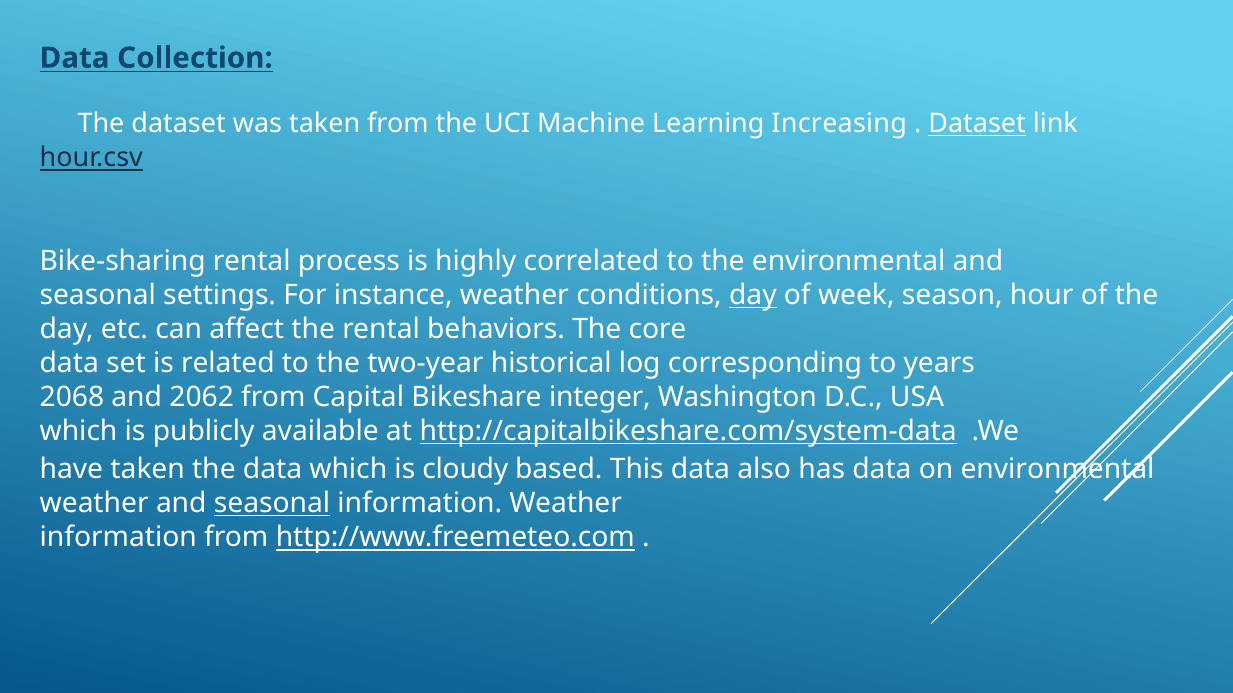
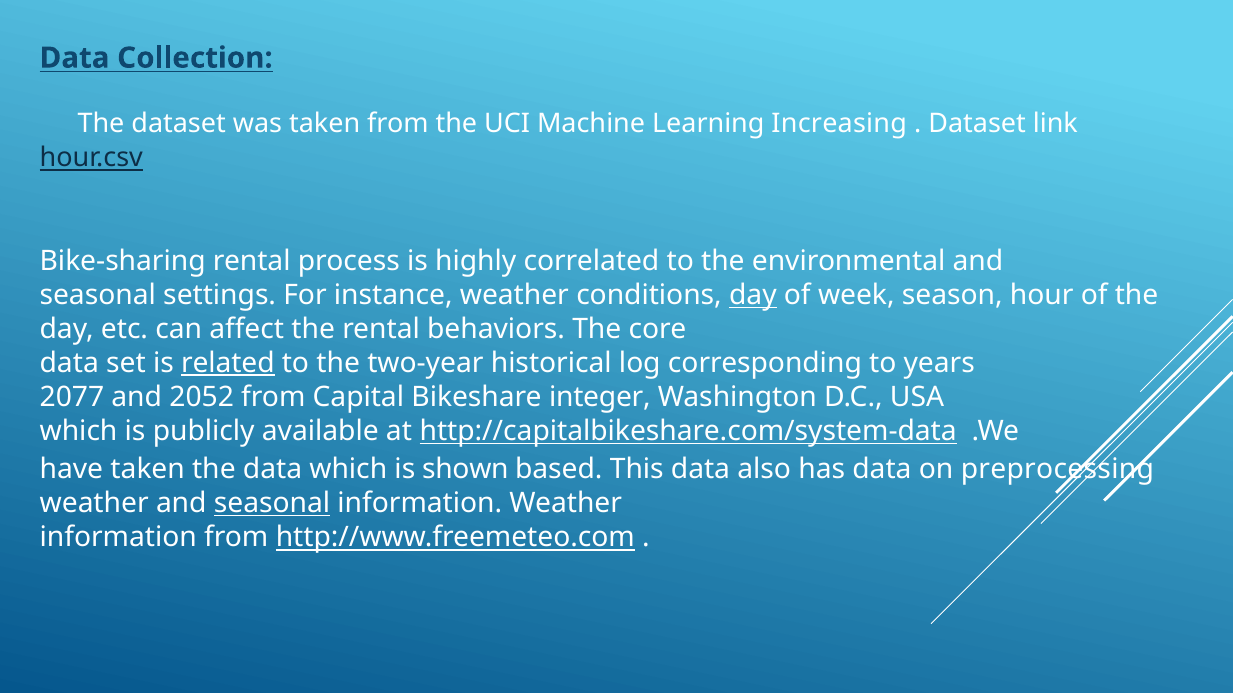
Dataset at (977, 124) underline: present -> none
related underline: none -> present
2068: 2068 -> 2077
2062: 2062 -> 2052
cloudy: cloudy -> shown
on environmental: environmental -> preprocessing
